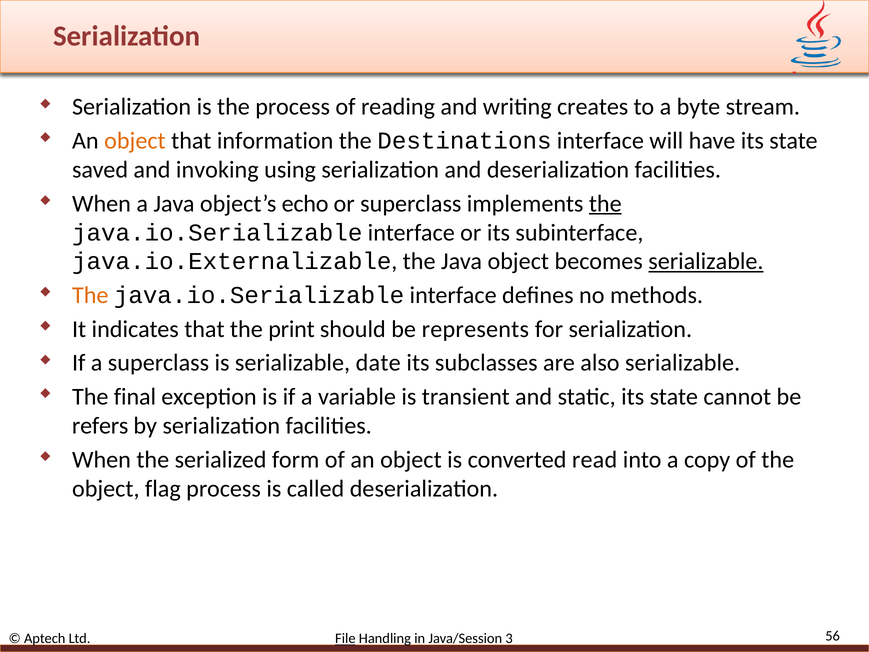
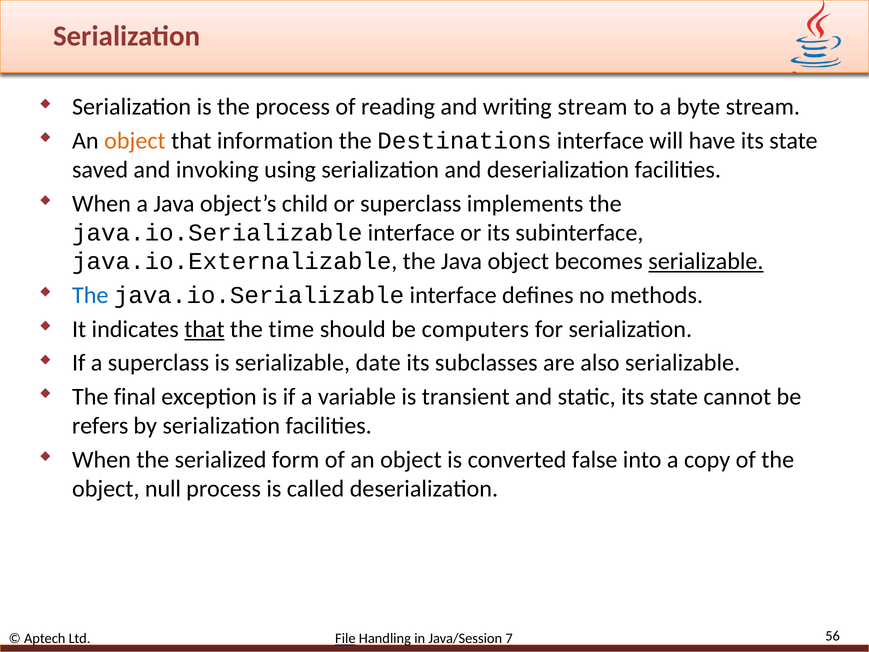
writing creates: creates -> stream
echo: echo -> child
the at (605, 203) underline: present -> none
The at (90, 295) colour: orange -> blue
that at (204, 329) underline: none -> present
print: print -> time
represents: represents -> computers
read: read -> false
flag: flag -> null
3: 3 -> 7
